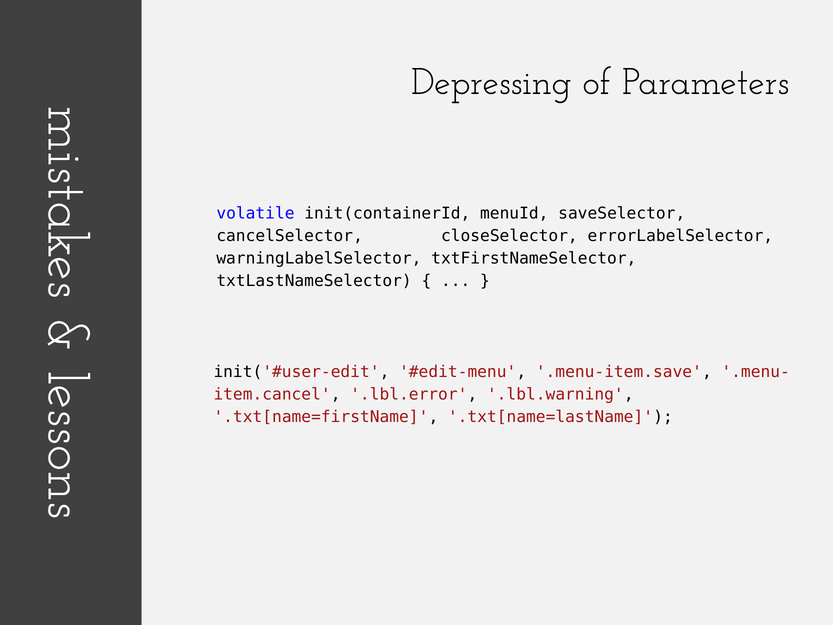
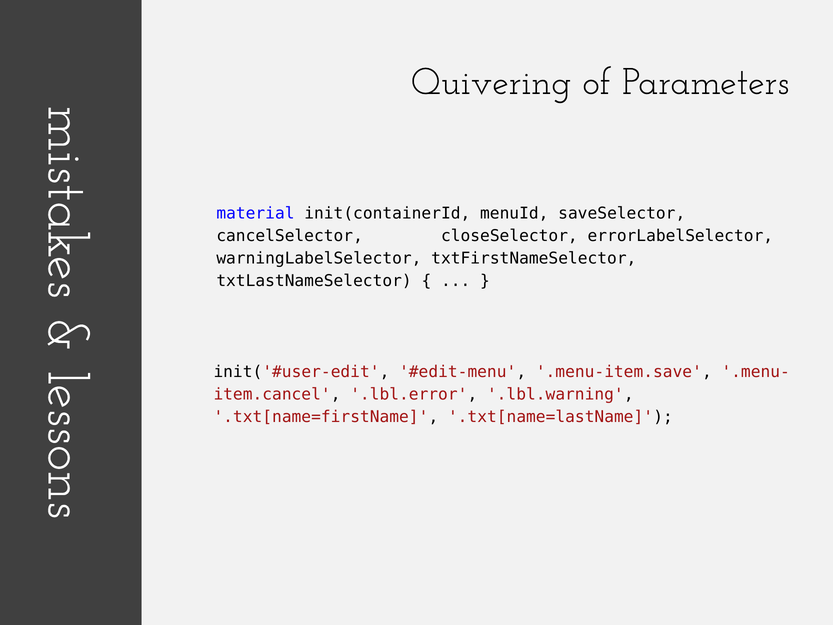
Depressing: Depressing -> Quivering
volatile: volatile -> material
